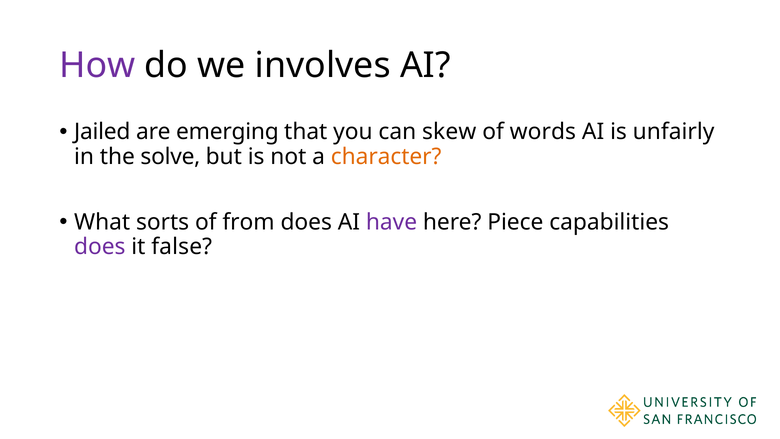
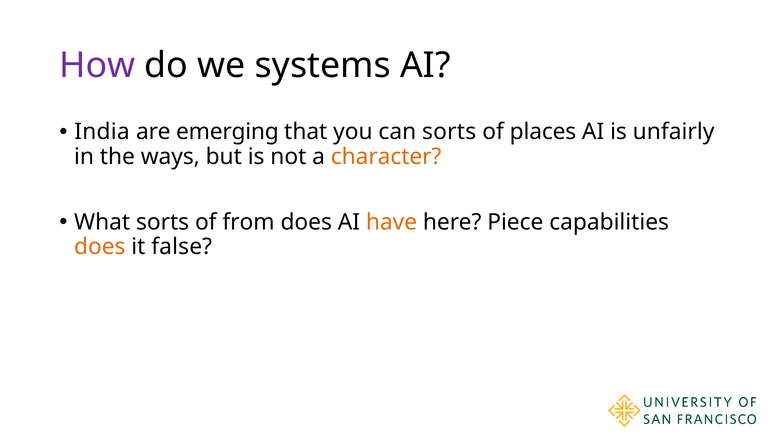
involves: involves -> systems
Jailed: Jailed -> India
can skew: skew -> sorts
words: words -> places
solve: solve -> ways
have colour: purple -> orange
does at (100, 246) colour: purple -> orange
